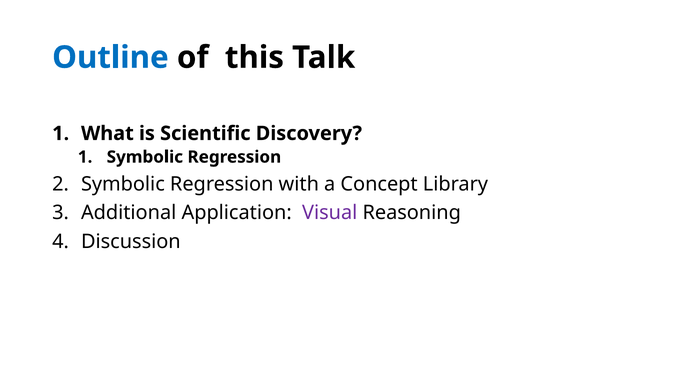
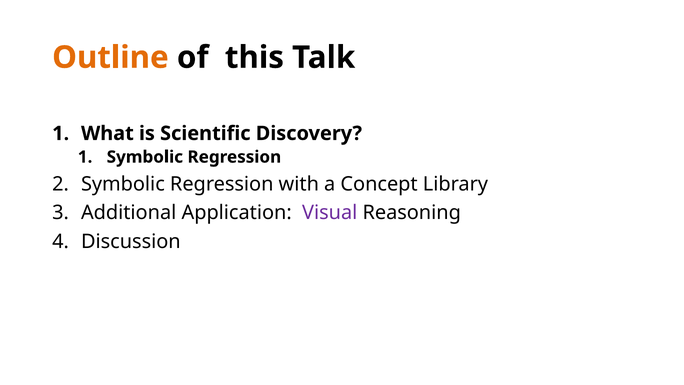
Outline colour: blue -> orange
